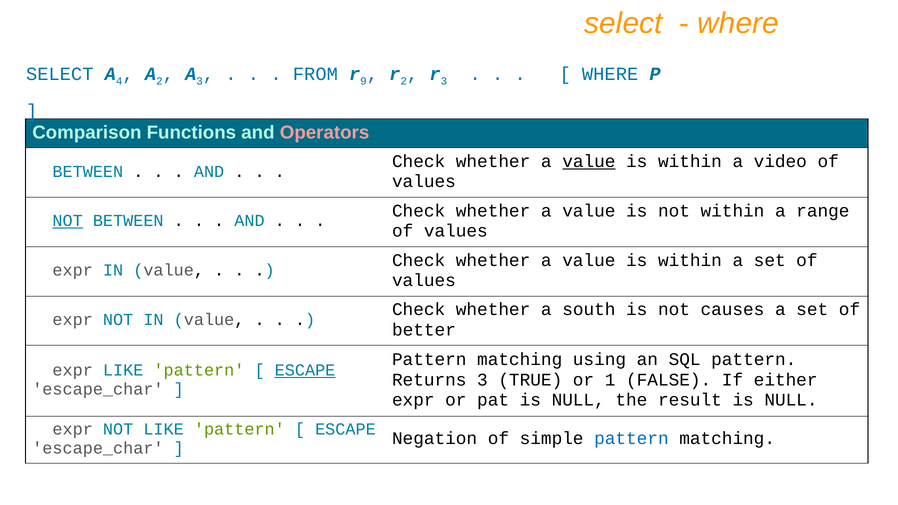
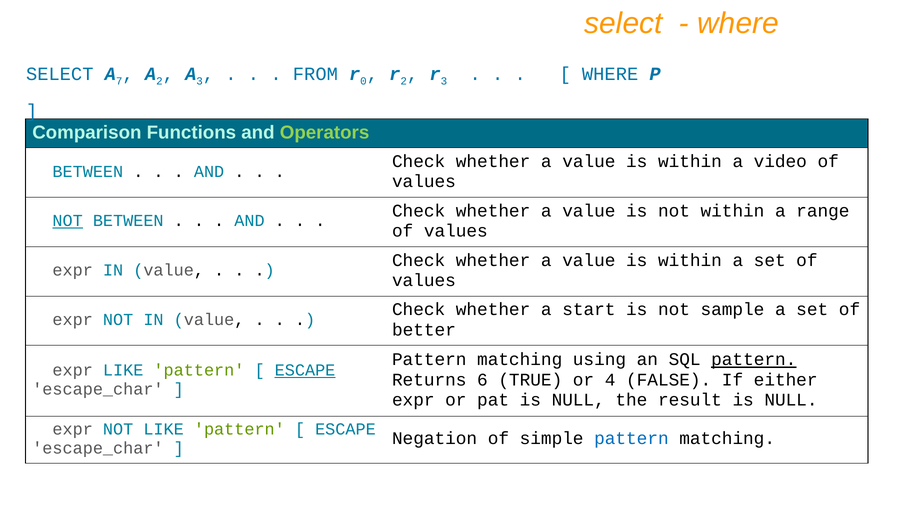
4: 4 -> 7
9: 9 -> 0
Operators colour: pink -> light green
value at (589, 161) underline: present -> none
south: south -> start
causes: causes -> sample
pattern at (754, 360) underline: none -> present
Returns 3: 3 -> 6
1: 1 -> 4
